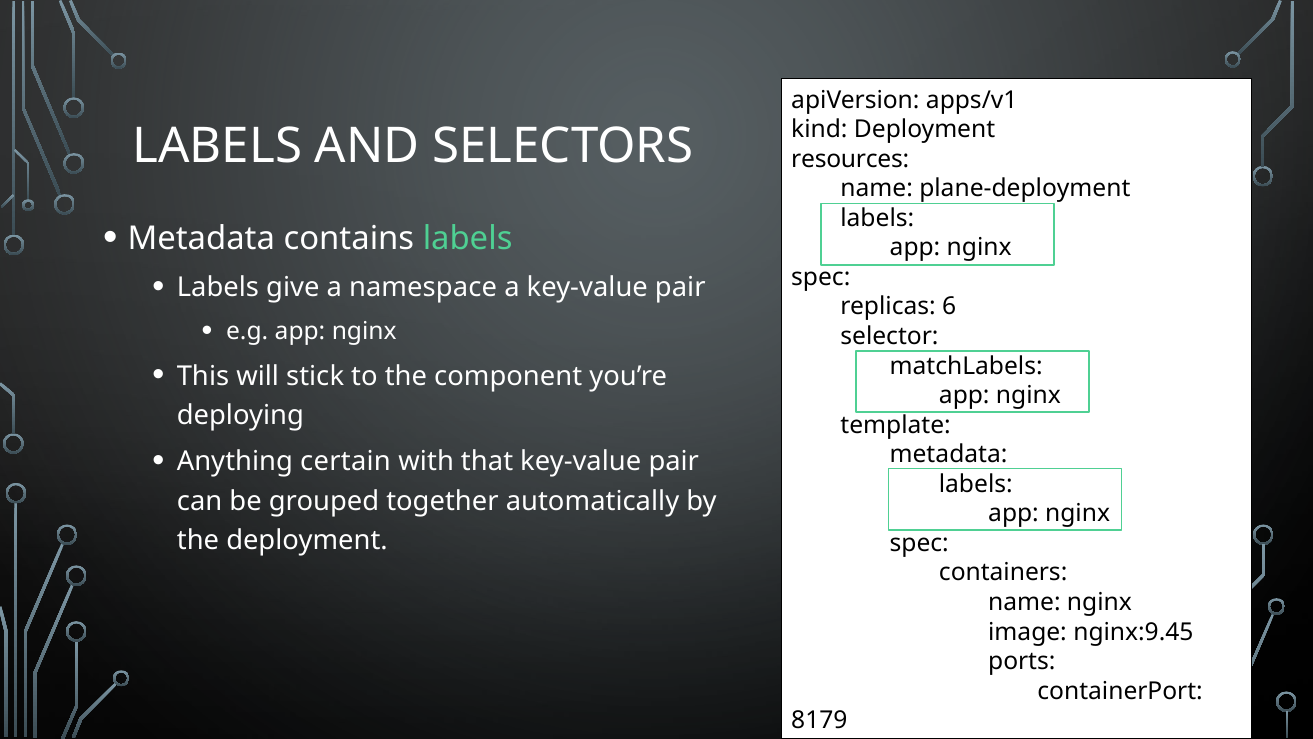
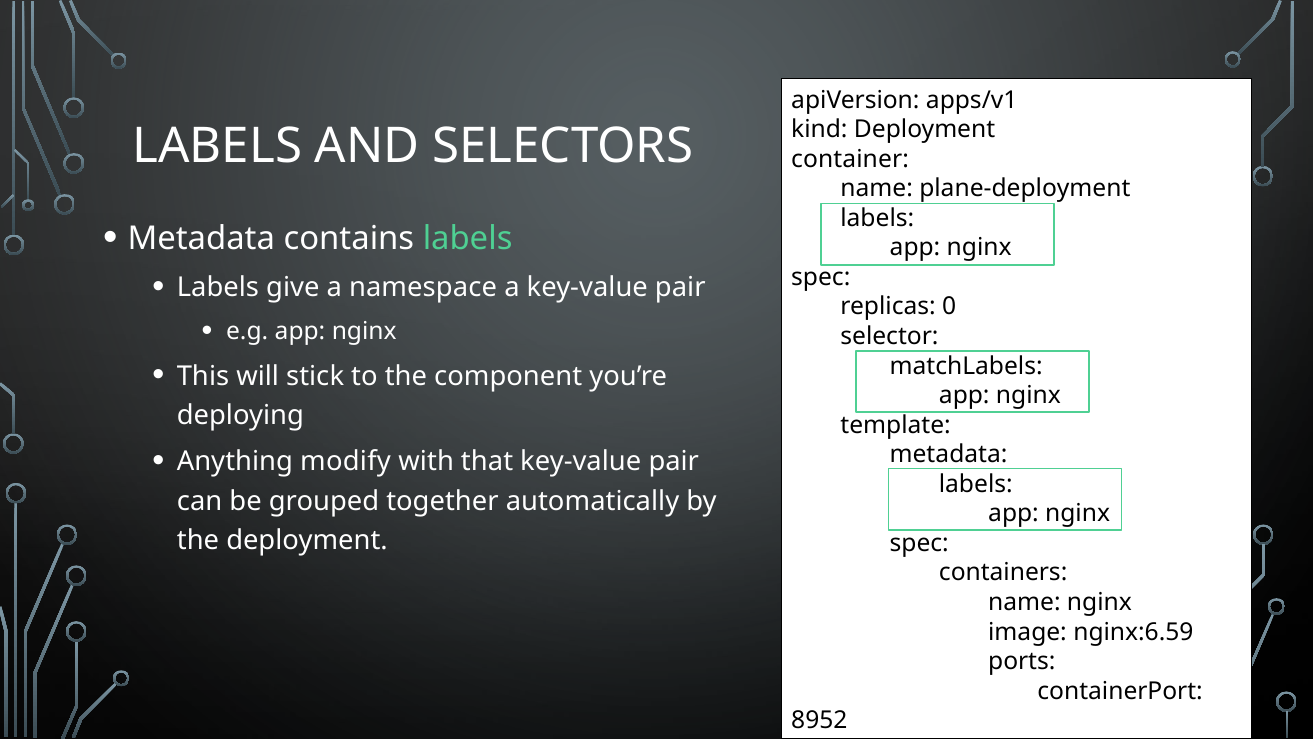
resources: resources -> container
6: 6 -> 0
certain: certain -> modify
nginx:9.45: nginx:9.45 -> nginx:6.59
8179: 8179 -> 8952
